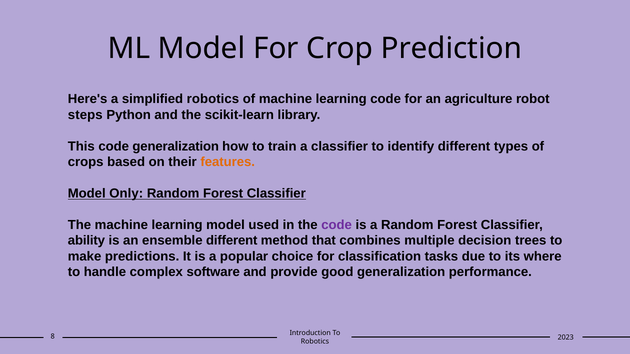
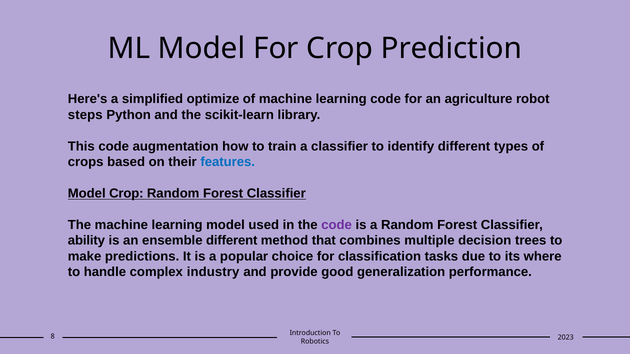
simplified robotics: robotics -> optimize
code generalization: generalization -> augmentation
features colour: orange -> blue
Model Only: Only -> Crop
software: software -> industry
